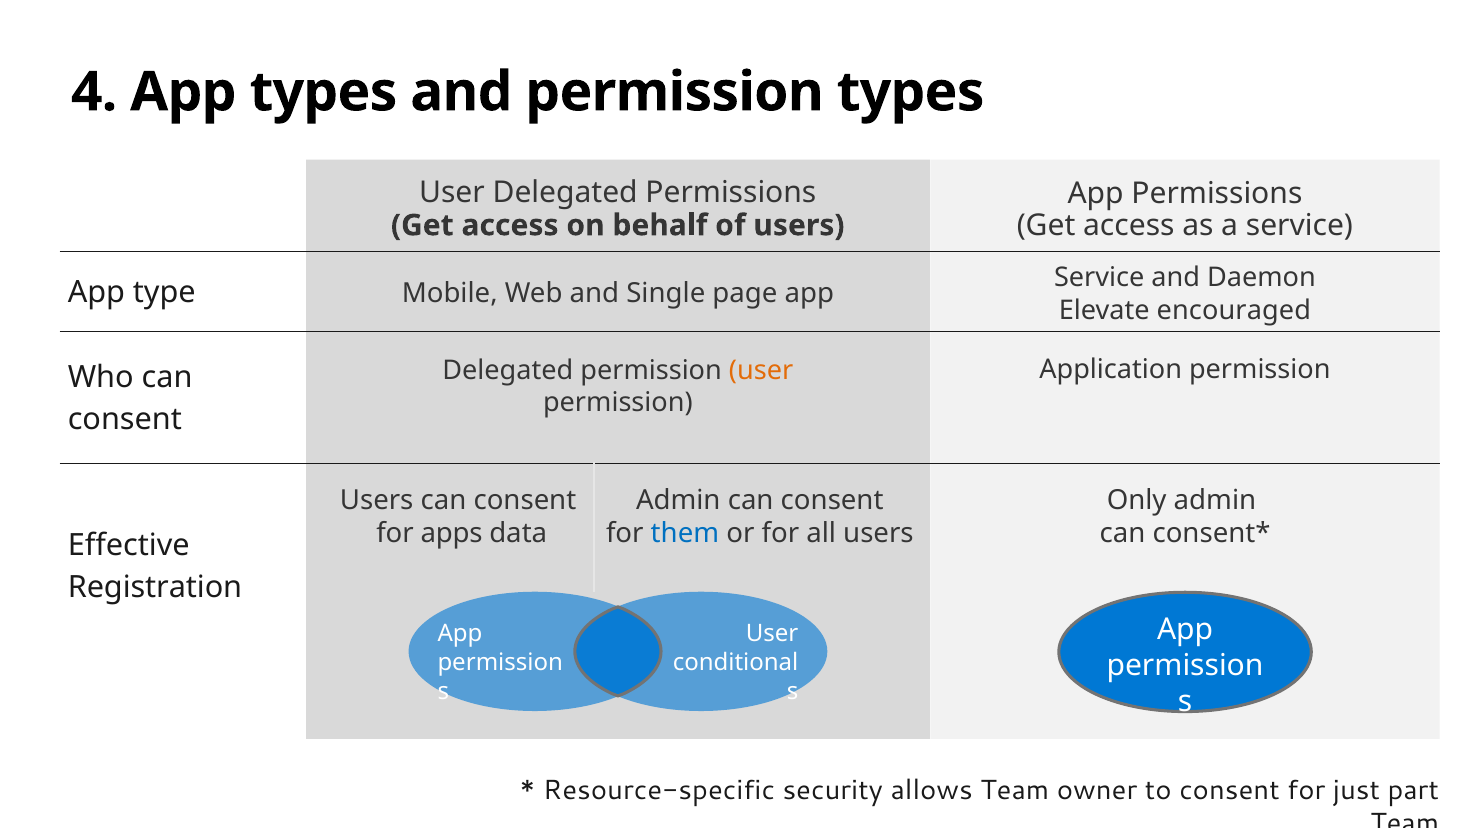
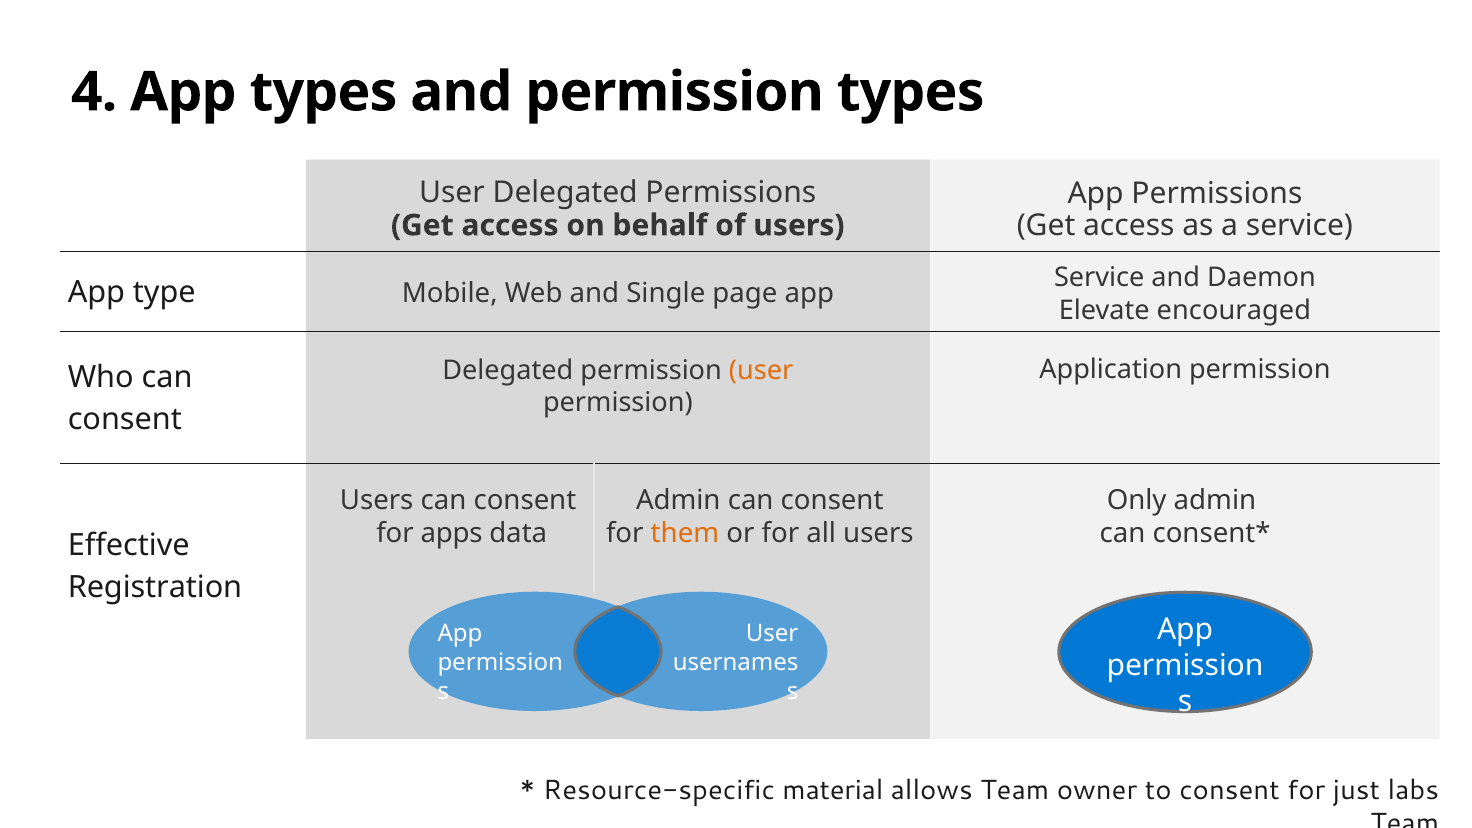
them colour: blue -> orange
conditional: conditional -> usernames
security: security -> material
part: part -> labs
